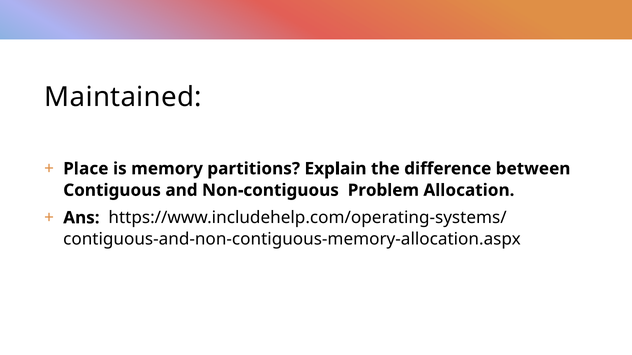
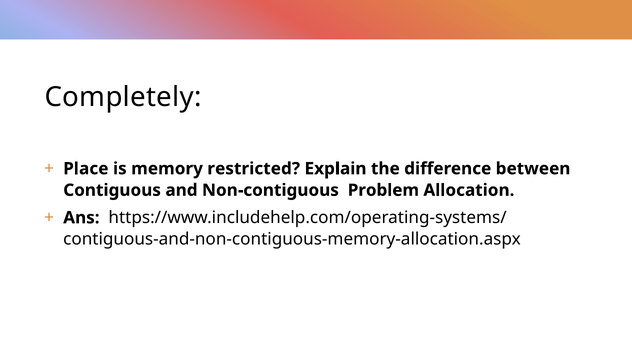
Maintained: Maintained -> Completely
partitions: partitions -> restricted
